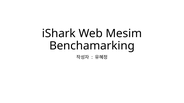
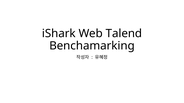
Mesim: Mesim -> Talend
